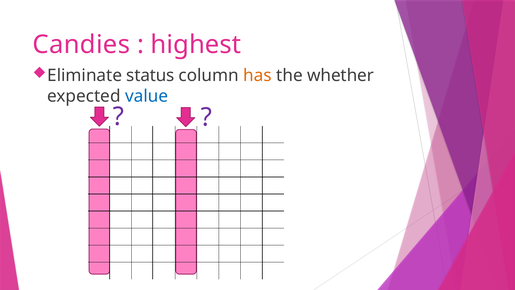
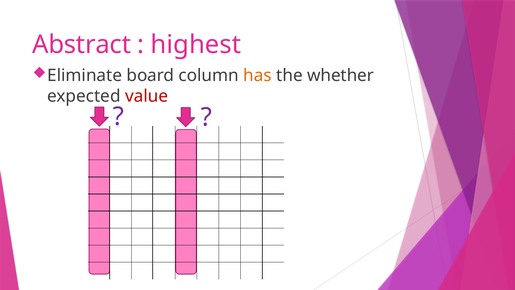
Candies: Candies -> Abstract
status: status -> board
value colour: blue -> red
